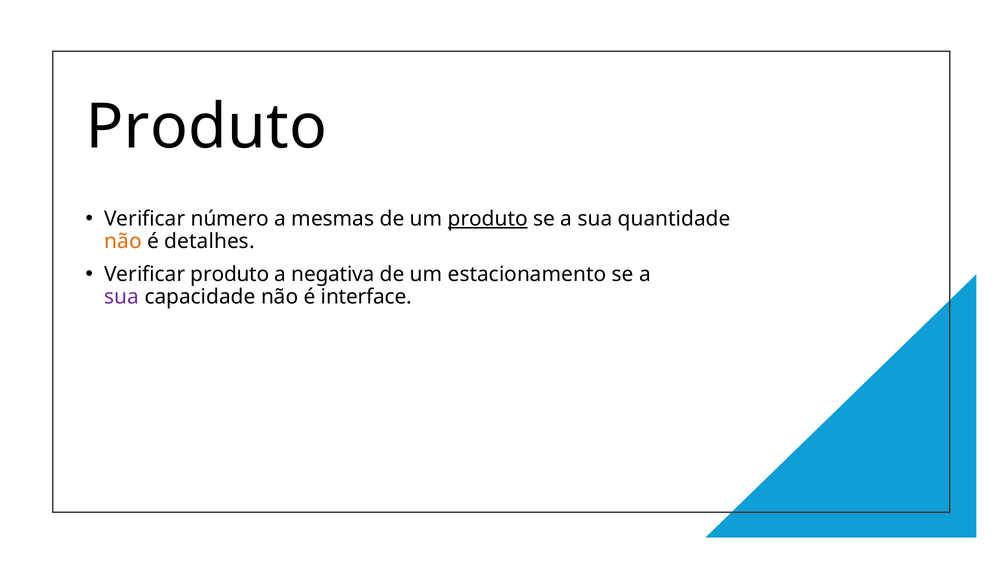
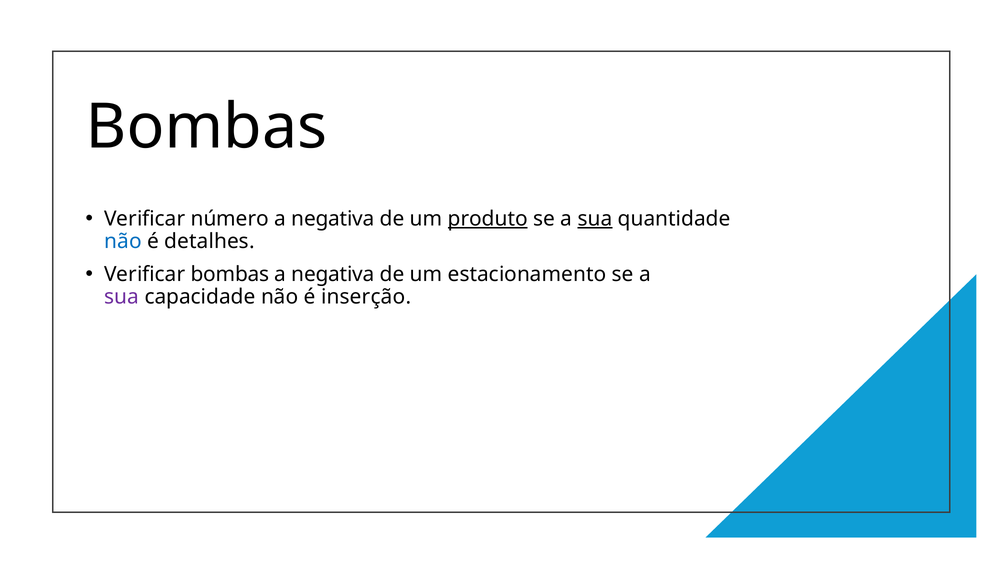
Produto at (206, 127): Produto -> Bombas
mesmas at (333, 219): mesmas -> negativa
sua at (595, 219) underline: none -> present
não at (123, 241) colour: orange -> blue
Verificar produto: produto -> bombas
interface: interface -> inserção
